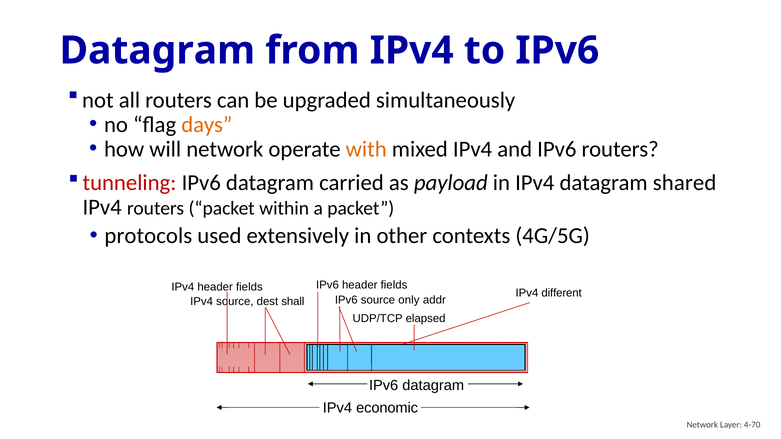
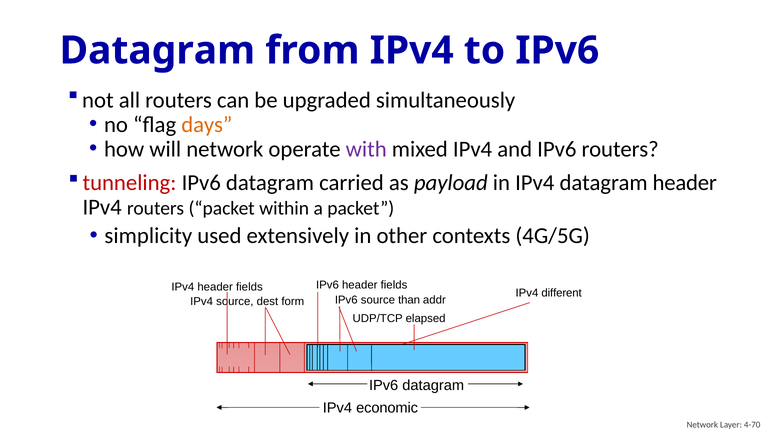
with colour: orange -> purple
datagram shared: shared -> header
protocols: protocols -> simplicity
only: only -> than
shall: shall -> form
